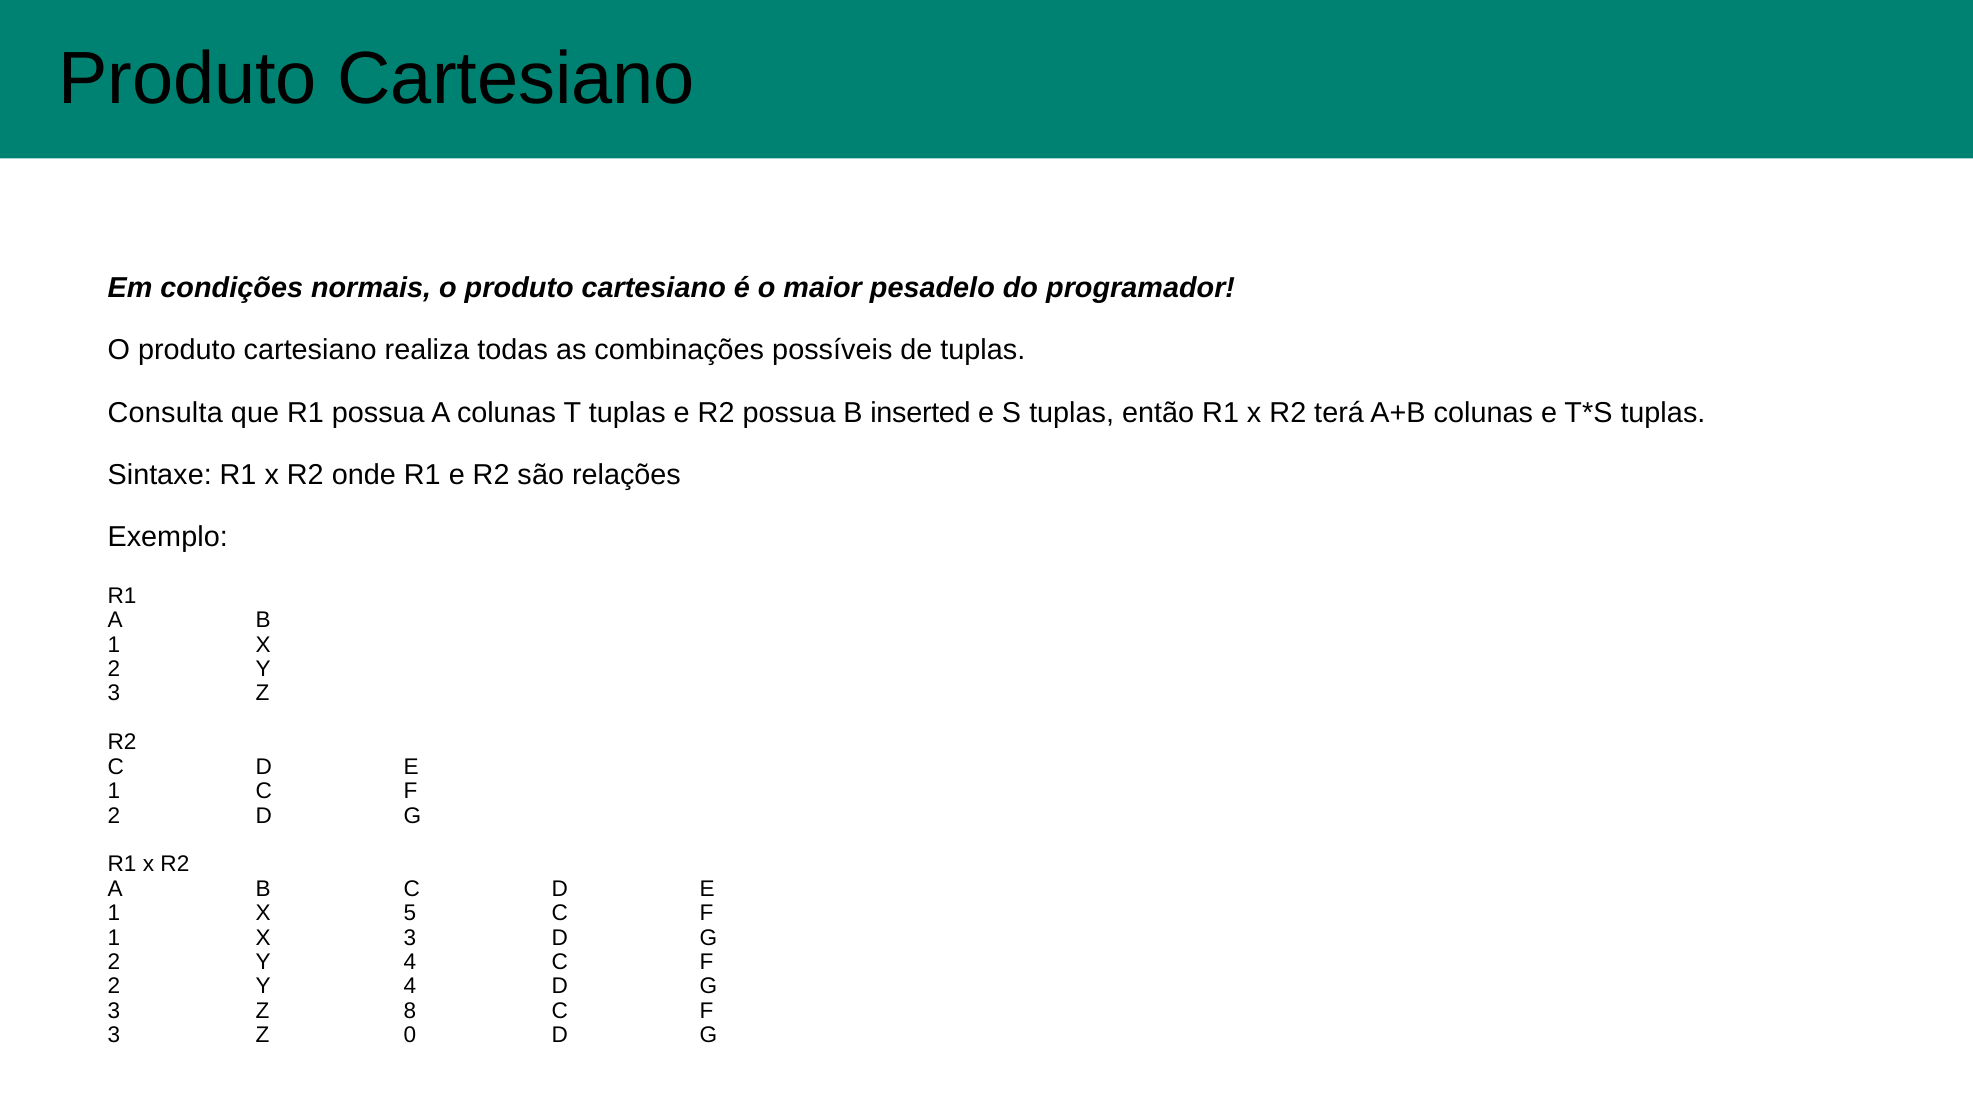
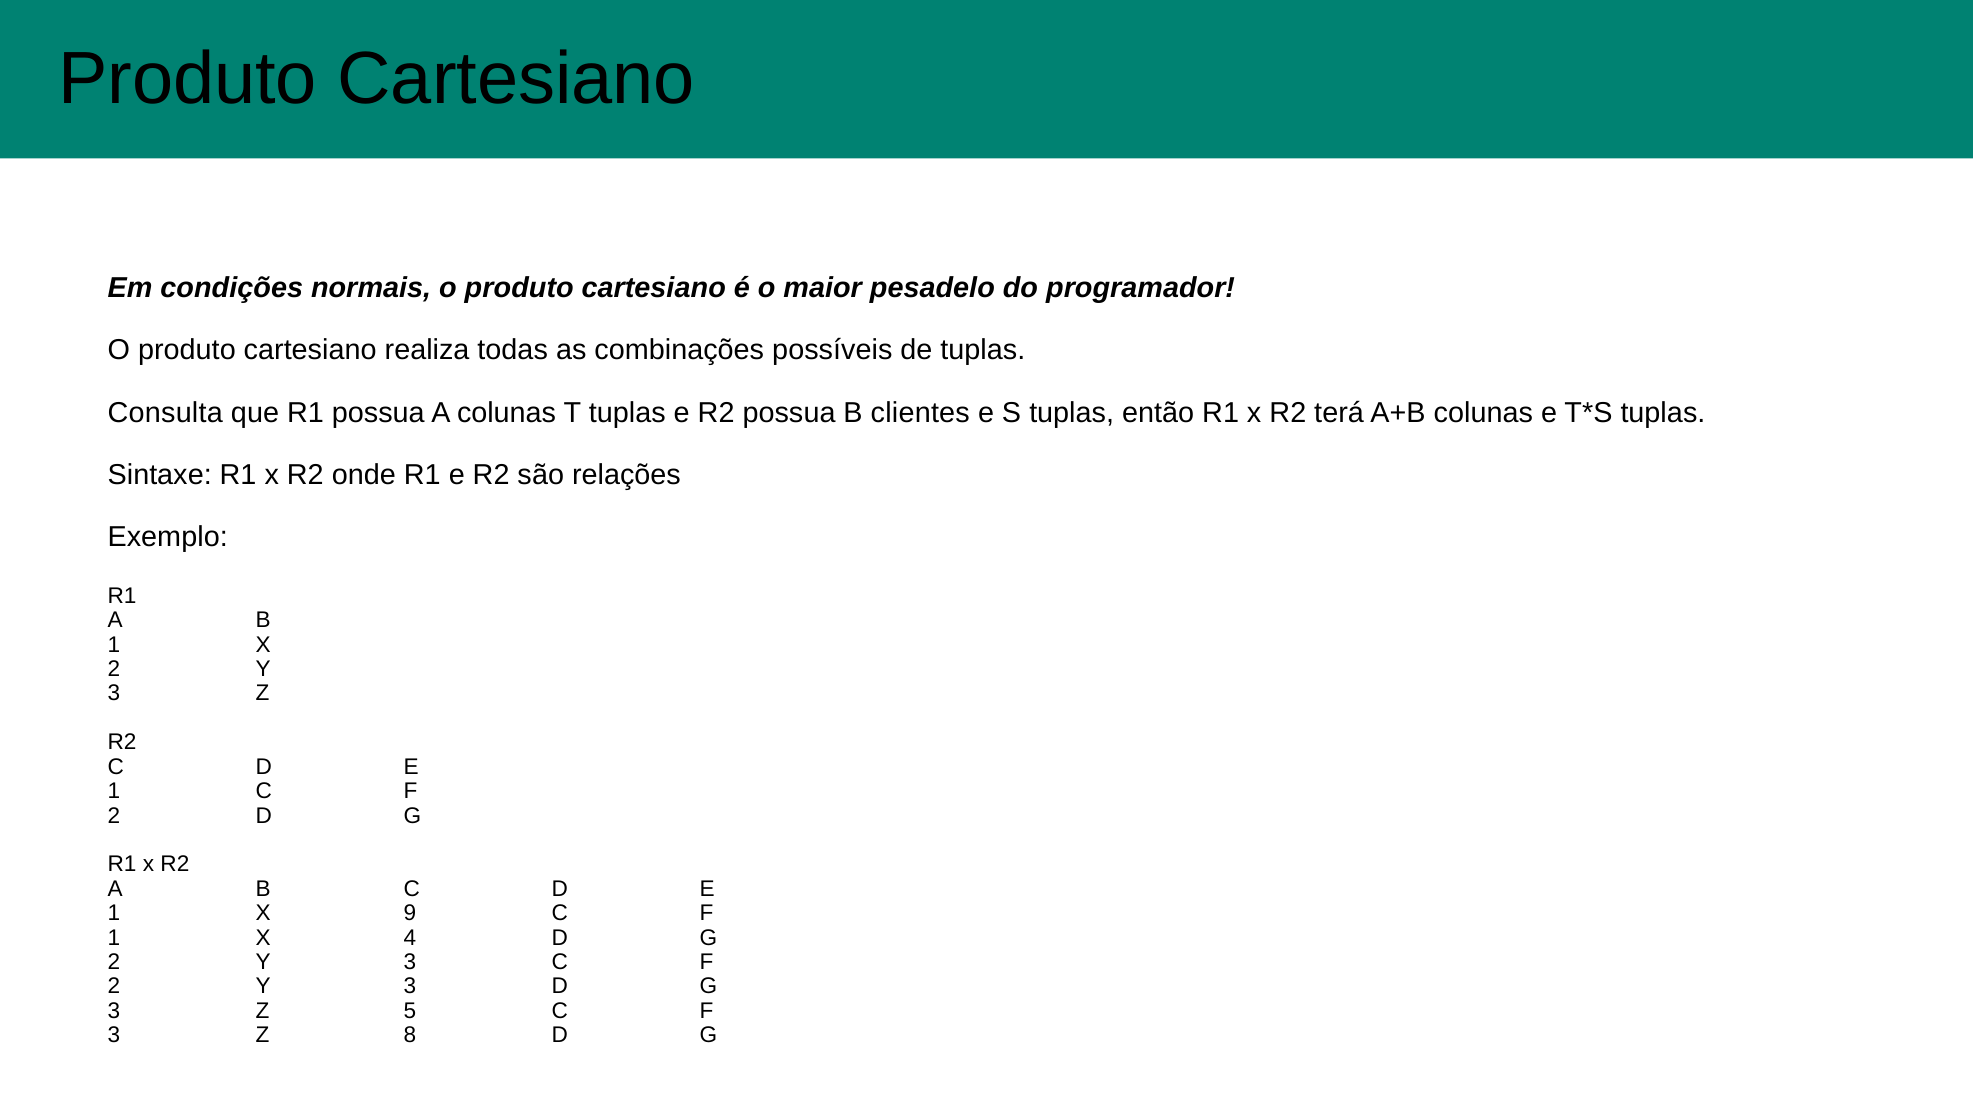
inserted: inserted -> clientes
5: 5 -> 9
X 3: 3 -> 4
4 at (410, 962): 4 -> 3
4 at (410, 986): 4 -> 3
8: 8 -> 5
0: 0 -> 8
